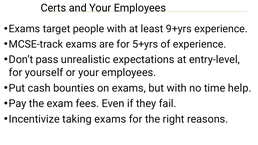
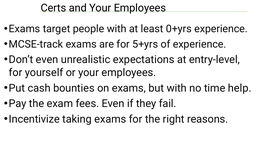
9+yrs: 9+yrs -> 0+yrs
Don’t pass: pass -> even
